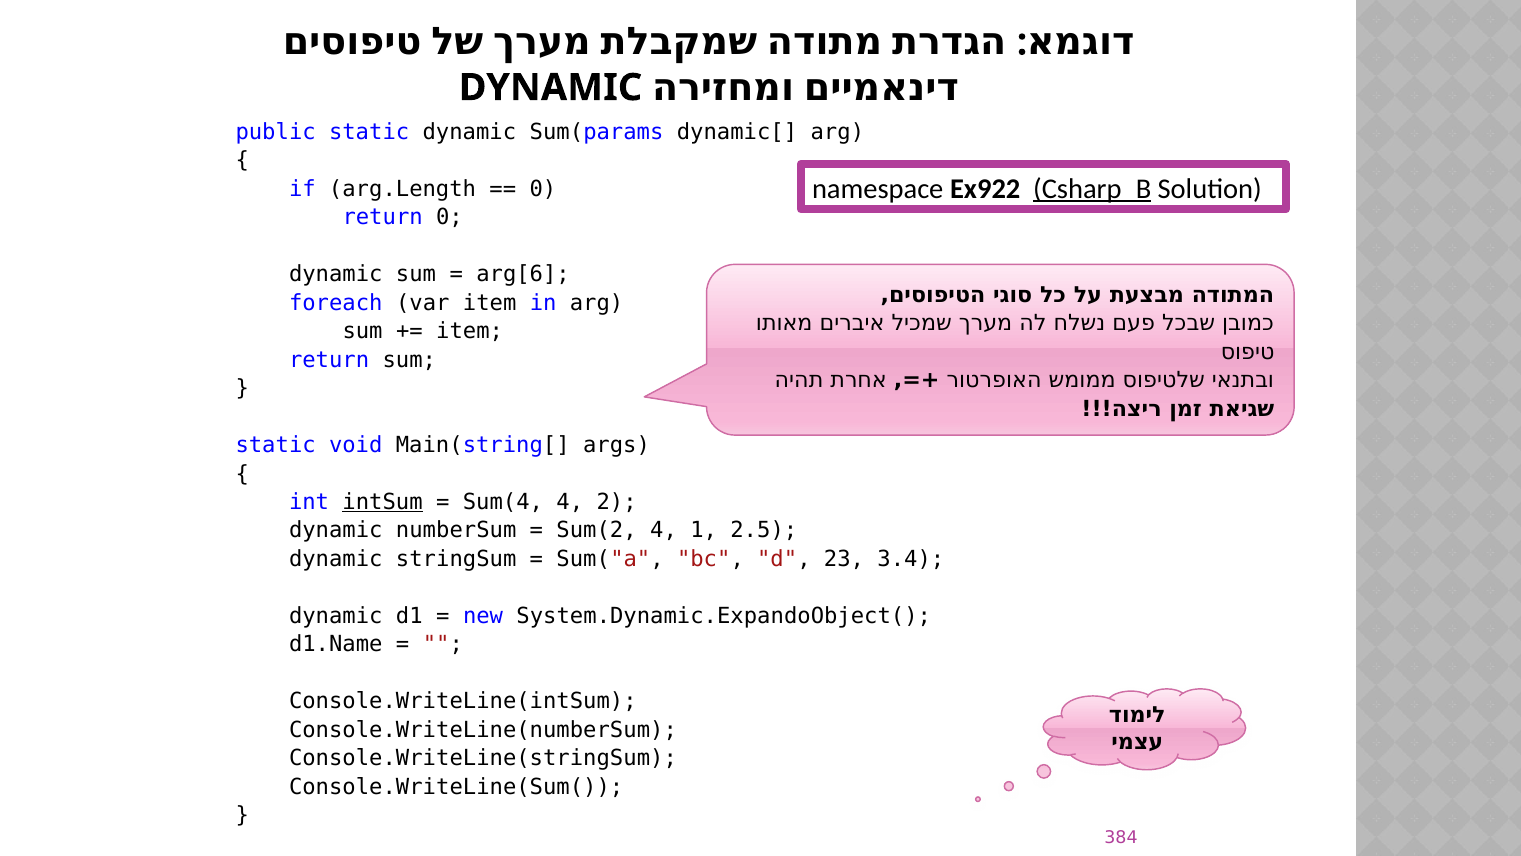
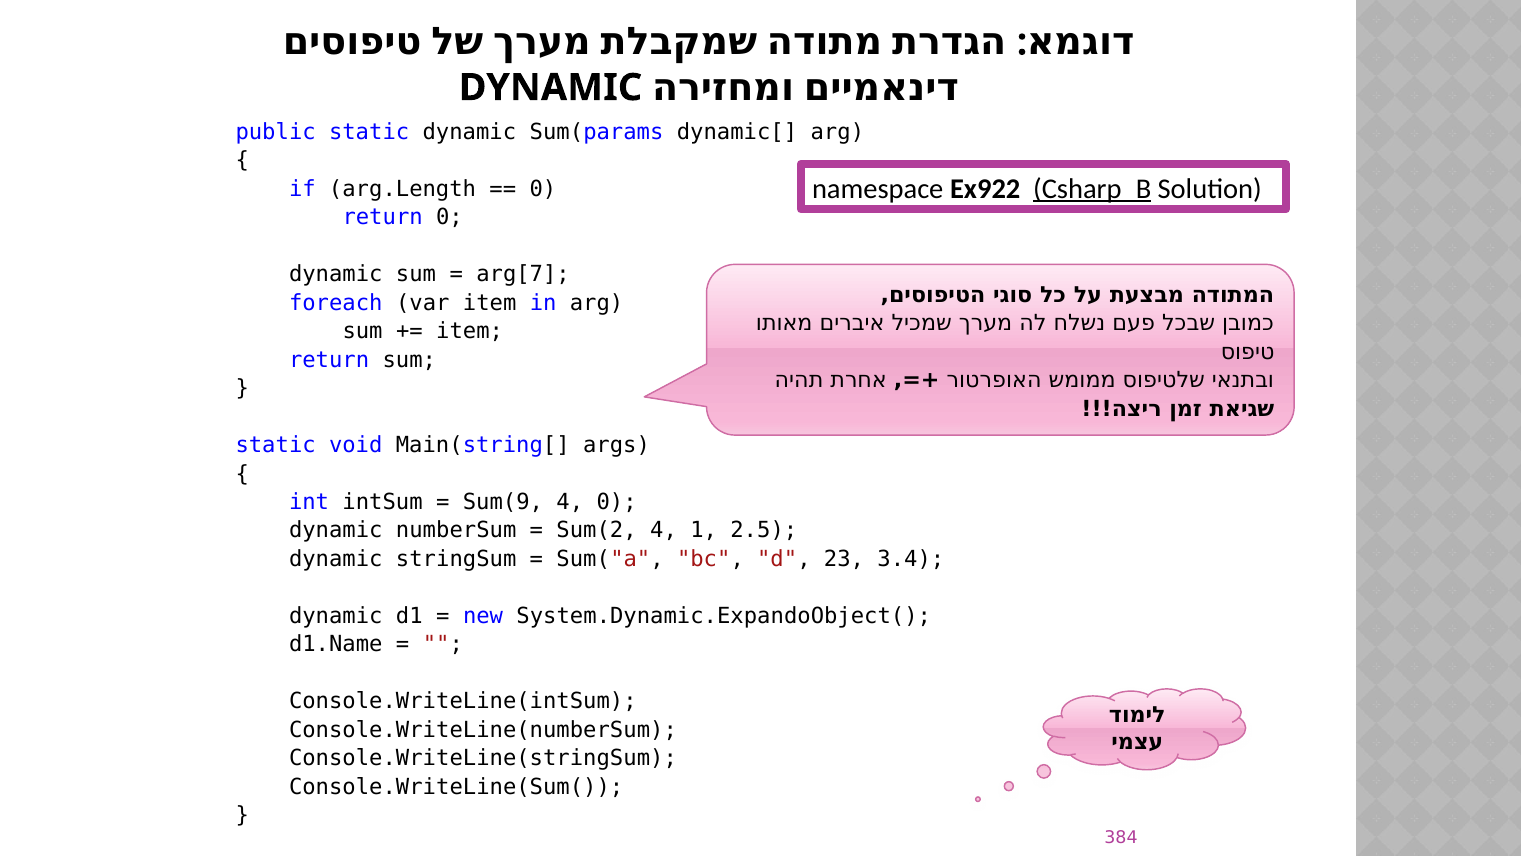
arg[6: arg[6 -> arg[7
intSum underline: present -> none
Sum(4: Sum(4 -> Sum(9
4 2: 2 -> 0
